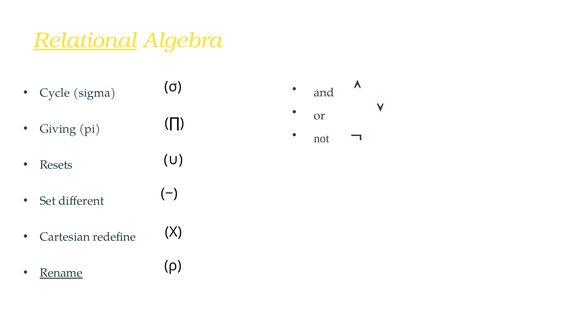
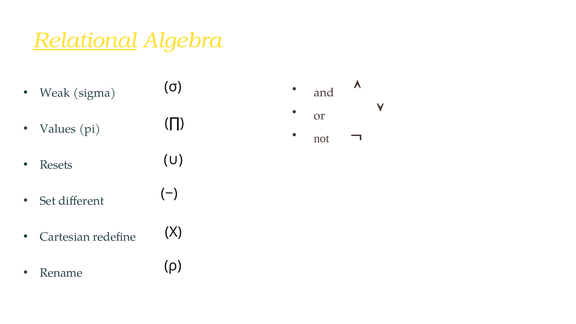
Cycle: Cycle -> Weak
Giving: Giving -> Values
Rename underline: present -> none
